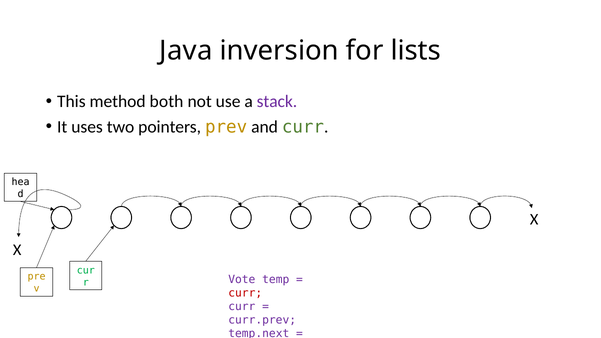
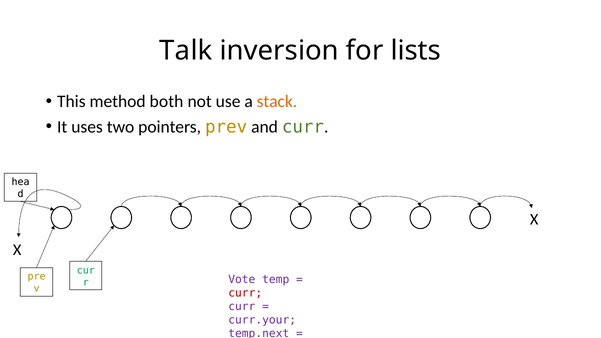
Java: Java -> Talk
stack colour: purple -> orange
curr.prev: curr.prev -> curr.your
